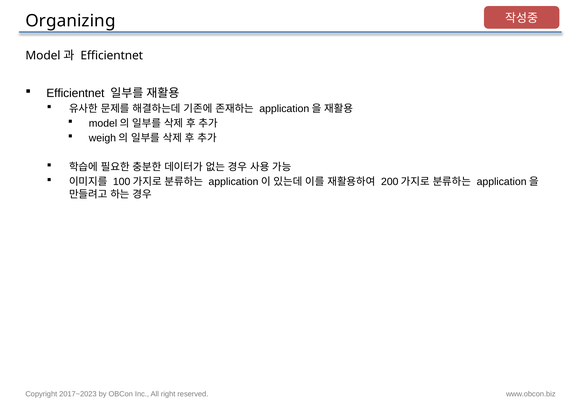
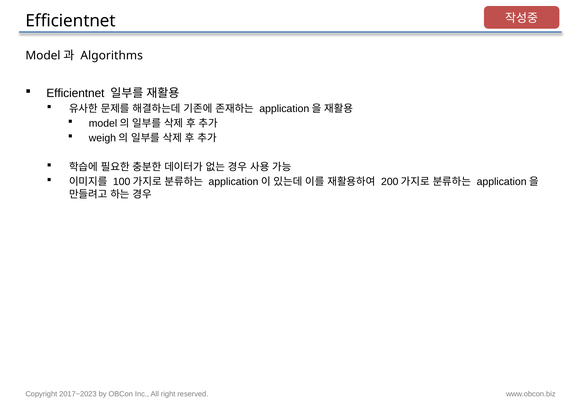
Organizing at (71, 21): Organizing -> Efficientnet
Efficientnet at (112, 55): Efficientnet -> Algorithms
